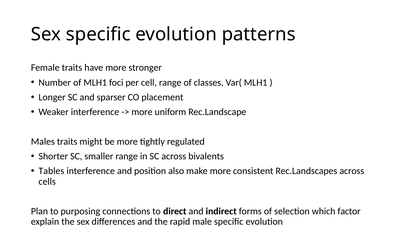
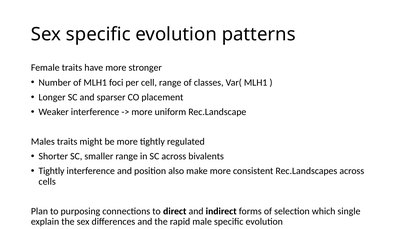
Tables at (51, 171): Tables -> Tightly
factor: factor -> single
